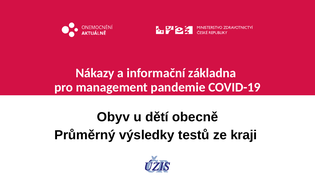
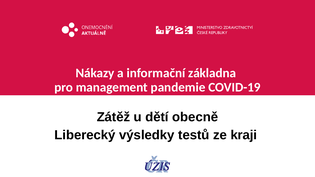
Obyv: Obyv -> Zátěž
Průměrný: Průměrný -> Liberecký
